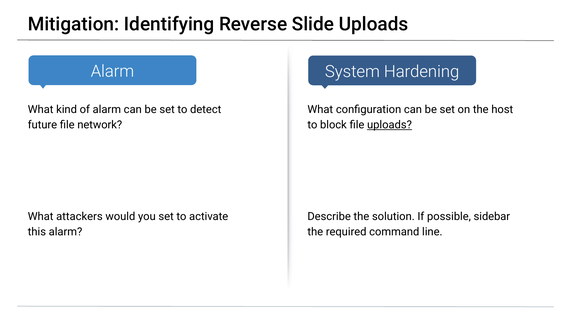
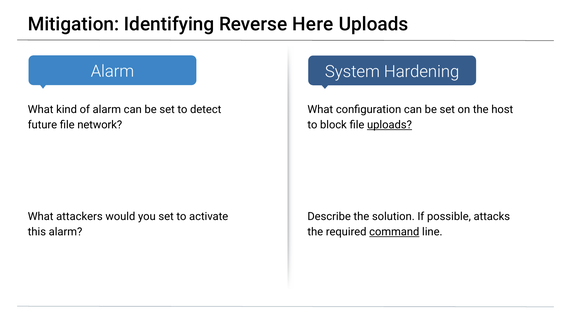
Slide: Slide -> Here
sidebar: sidebar -> attacks
command underline: none -> present
